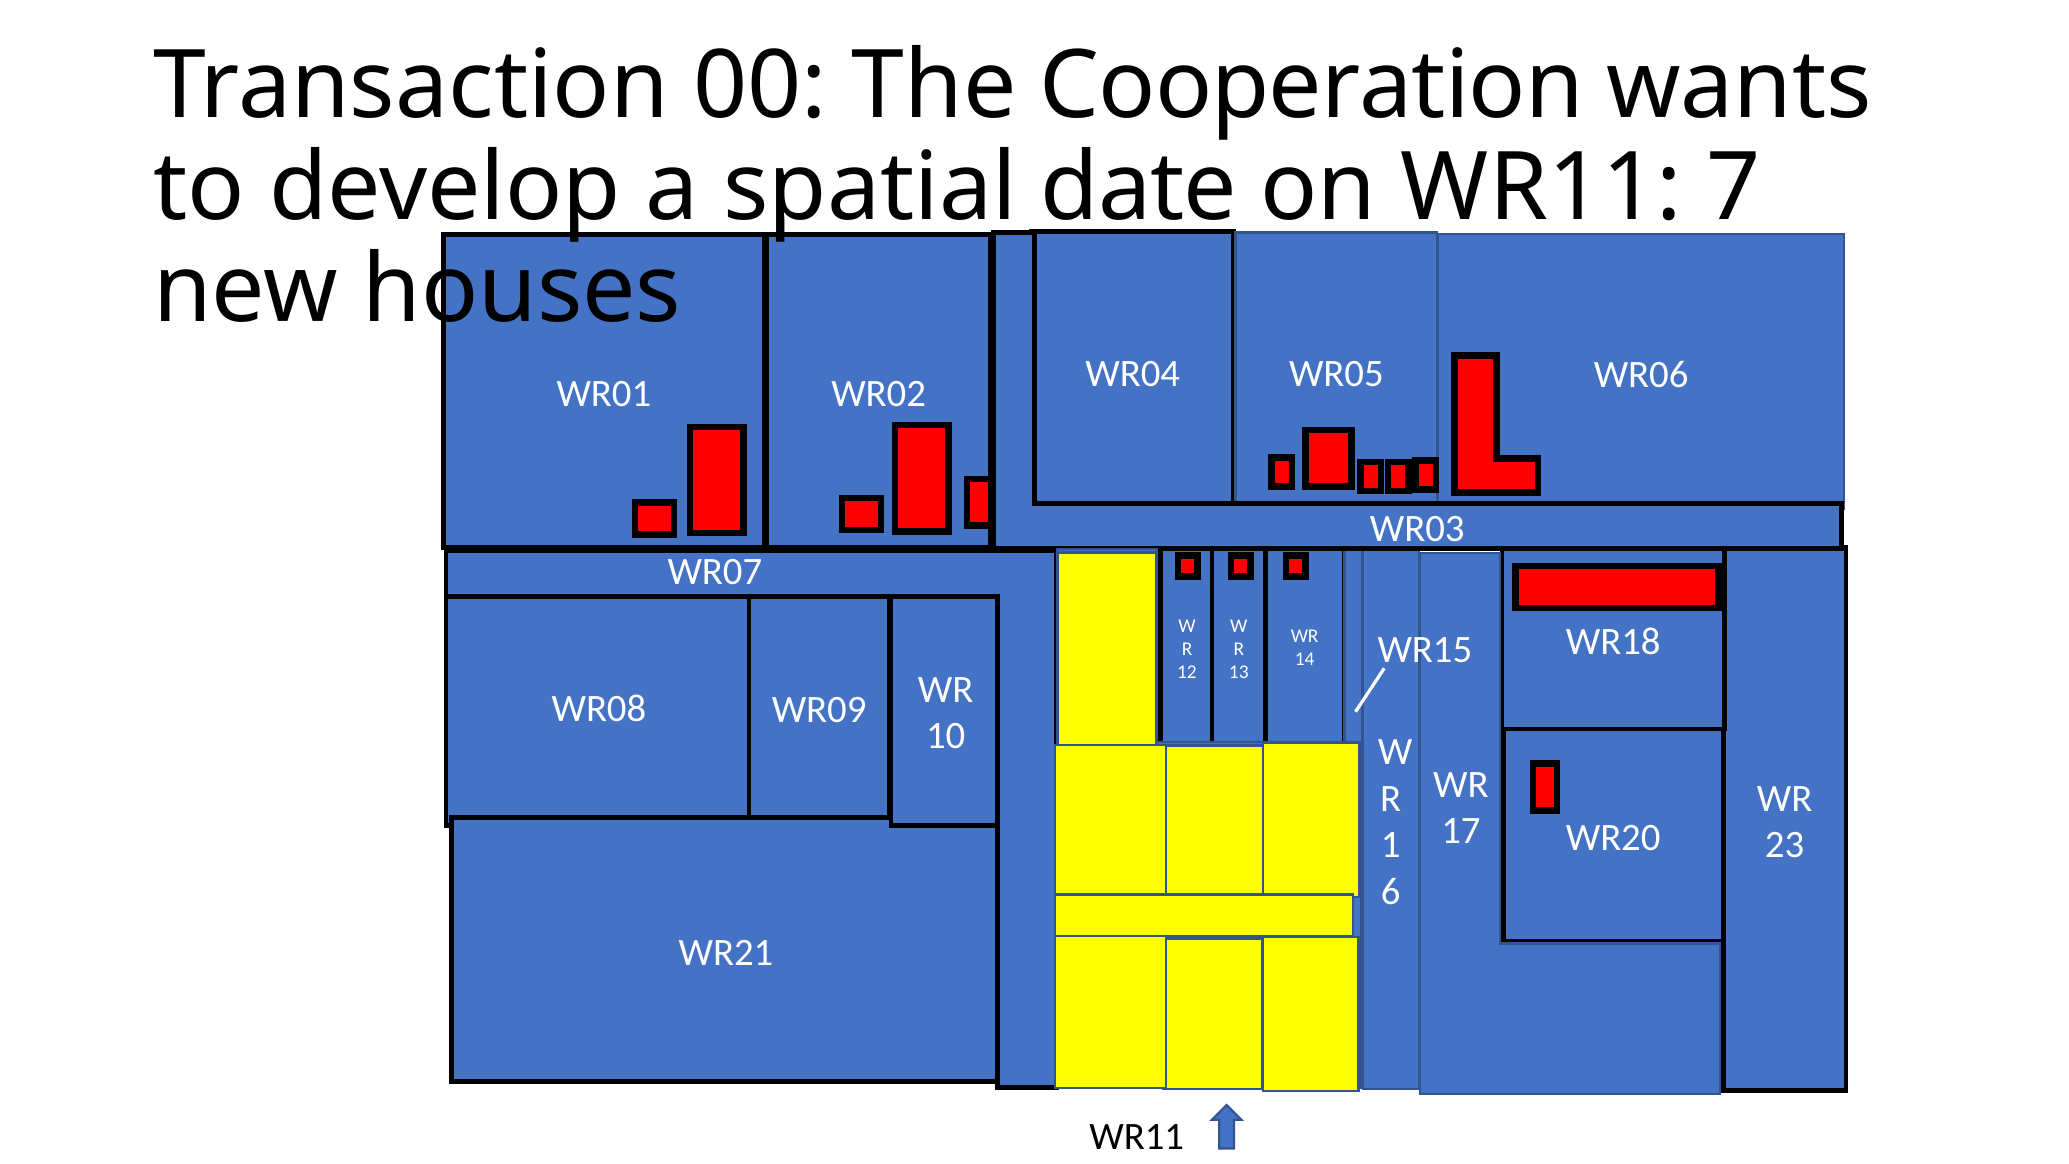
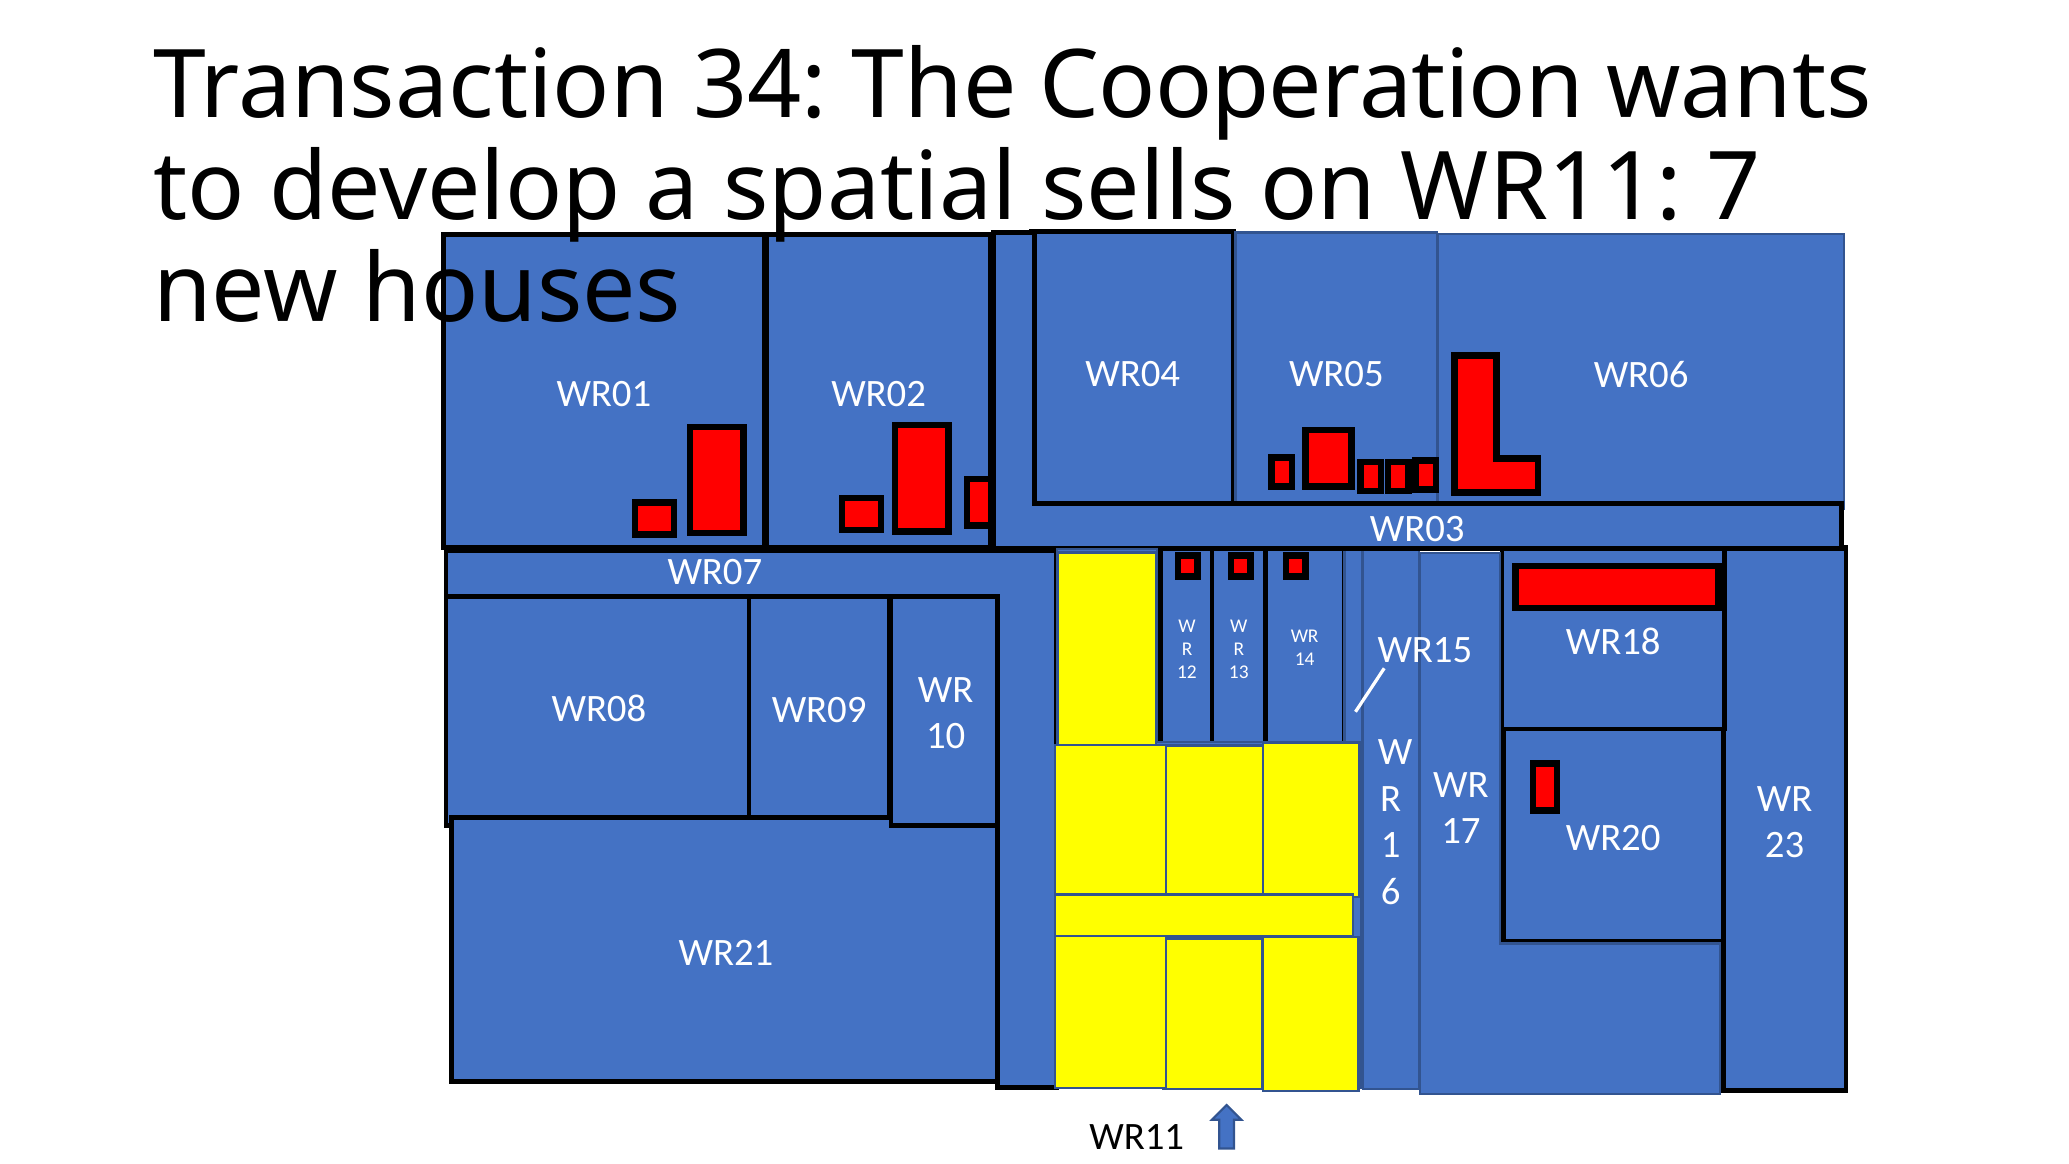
00: 00 -> 34
date: date -> sells
